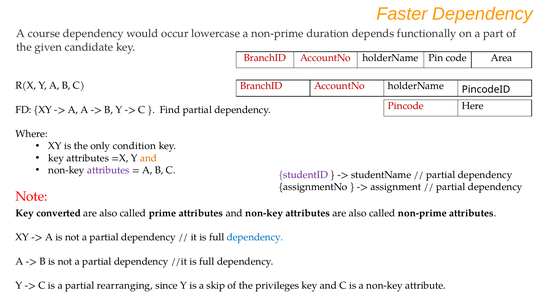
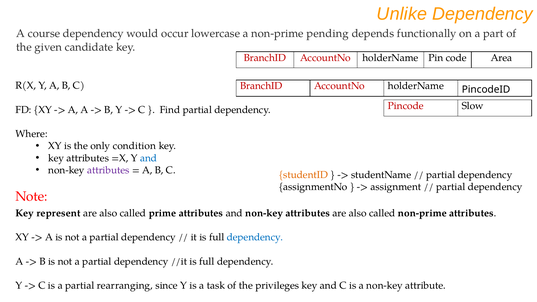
Faster: Faster -> Unlike
duration: duration -> pending
Here: Here -> Slow
and at (149, 158) colour: orange -> blue
studentID colour: purple -> orange
converted: converted -> represent
skip: skip -> task
